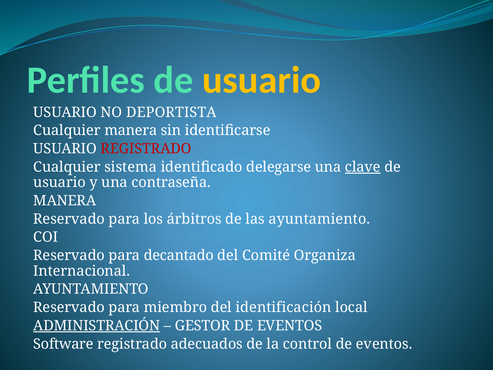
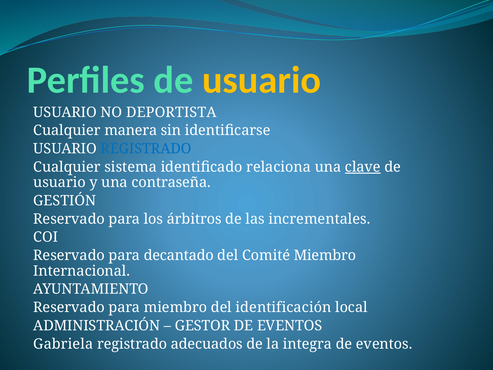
REGISTRADO at (146, 149) colour: red -> blue
delegarse: delegarse -> relaciona
MANERA at (65, 201): MANERA -> GESTIÓN
las ayuntamiento: ayuntamiento -> incrementales
Comité Organiza: Organiza -> Miembro
ADMINISTRACIÓN underline: present -> none
Software: Software -> Gabriela
control: control -> integra
